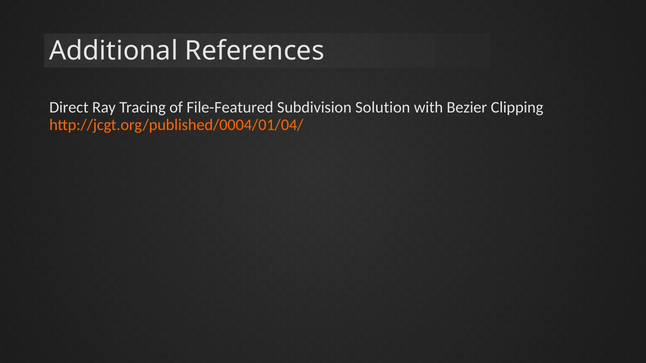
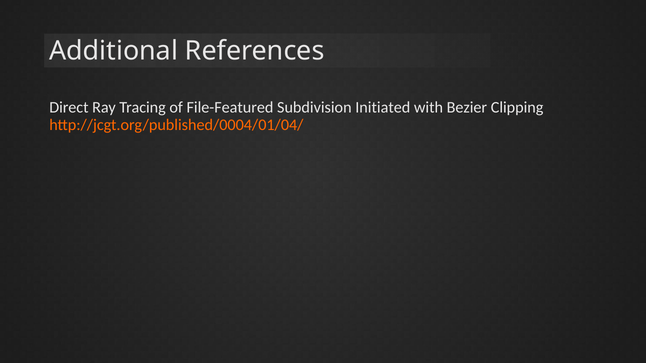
Solution: Solution -> Initiated
